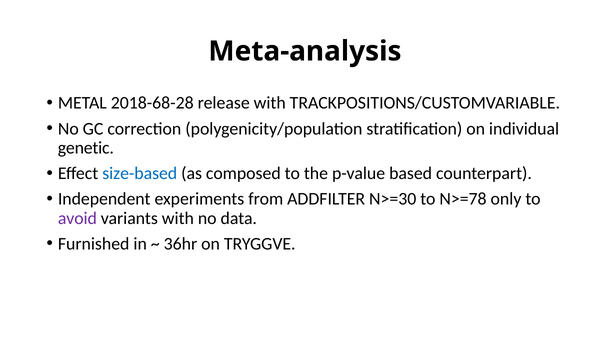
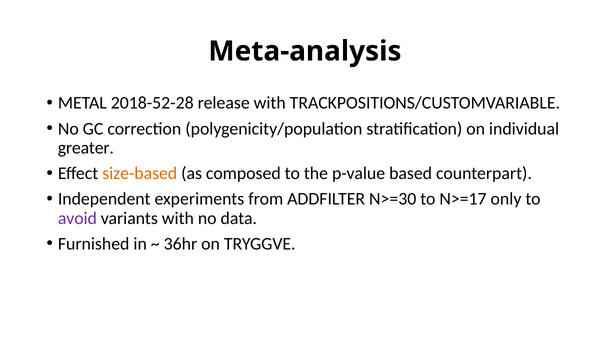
2018-68-28: 2018-68-28 -> 2018-52-28
genetic: genetic -> greater
size-based colour: blue -> orange
N>=78: N>=78 -> N>=17
